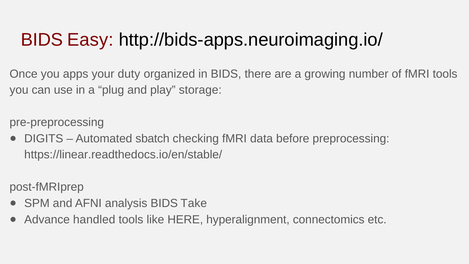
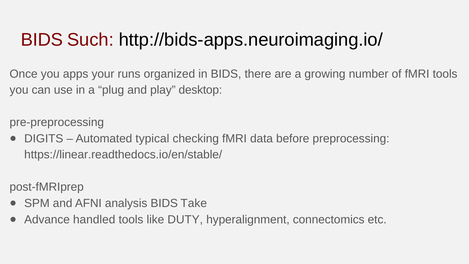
Easy: Easy -> Such
duty: duty -> runs
storage: storage -> desktop
sbatch: sbatch -> typical
HERE: HERE -> DUTY
